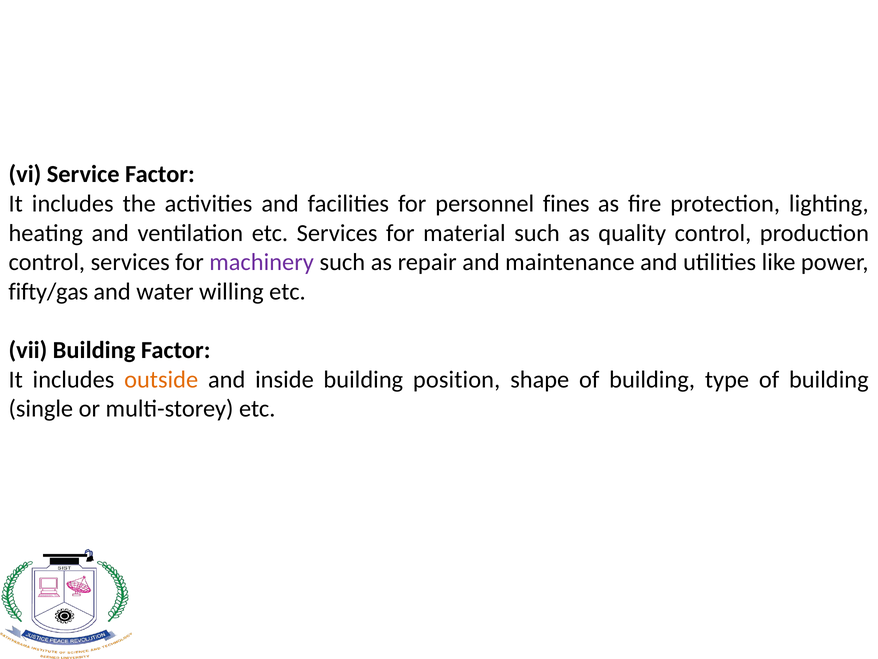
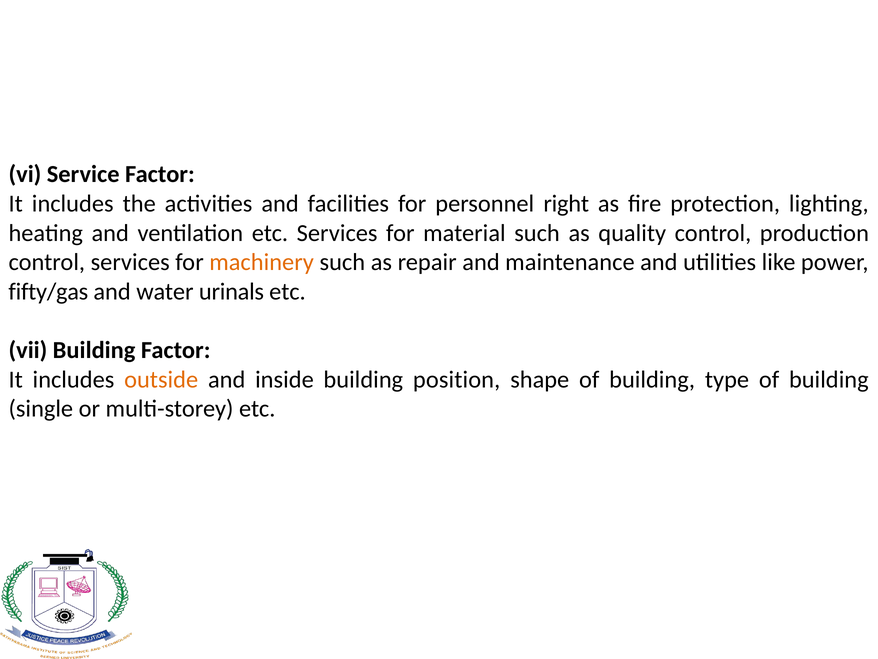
fines: fines -> right
machinery colour: purple -> orange
willing: willing -> urinals
